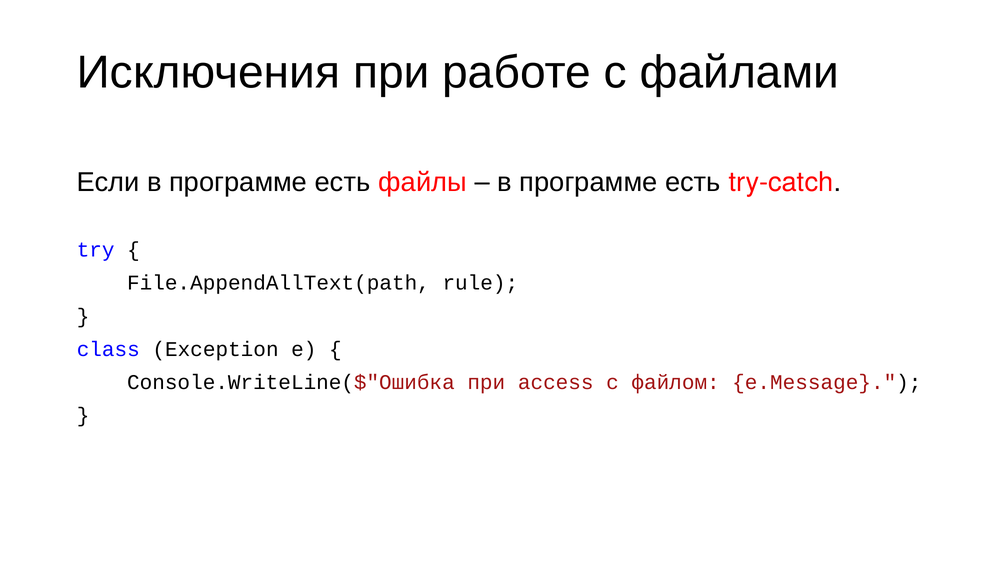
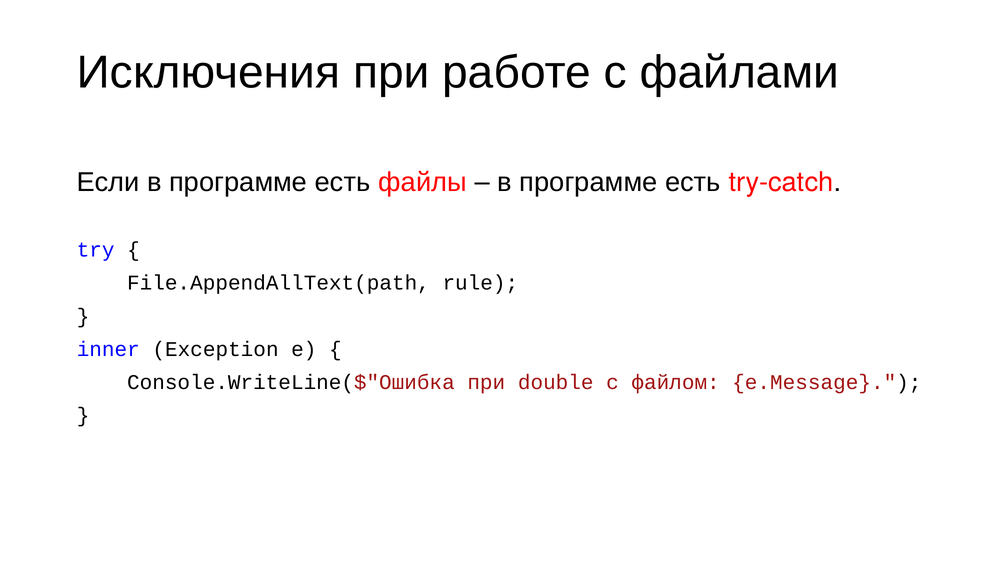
class: class -> inner
access: access -> double
